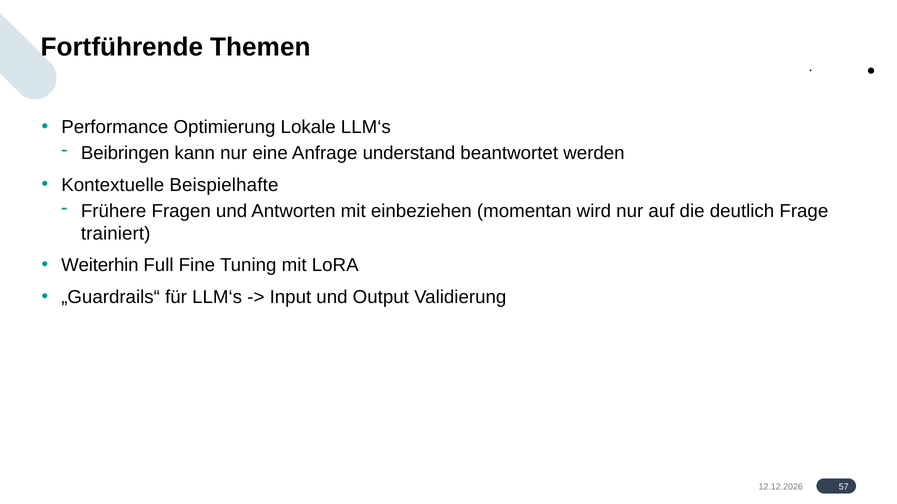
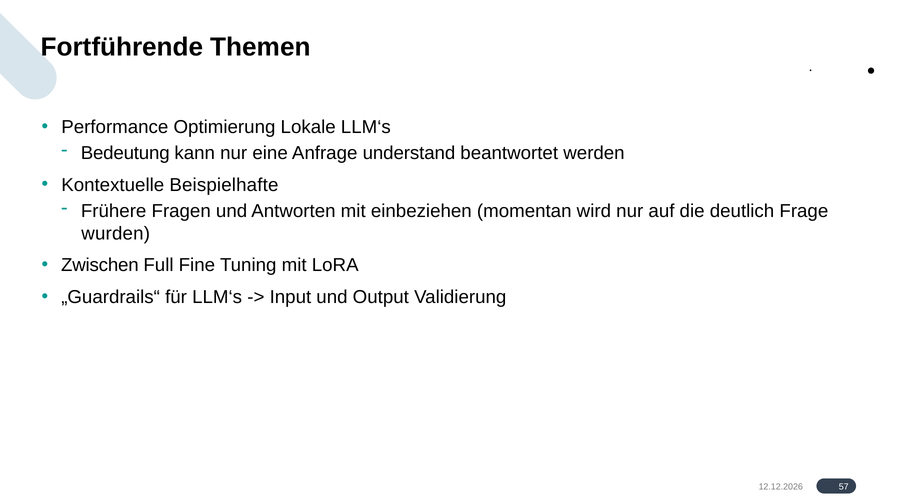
Beibringen: Beibringen -> Bedeutung
trainiert: trainiert -> wurden
Weiterhin: Weiterhin -> Zwischen
